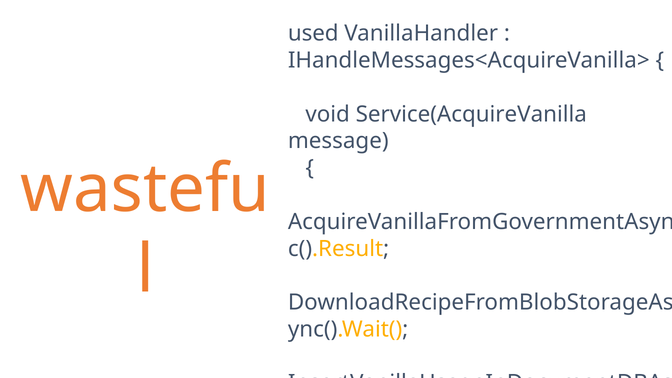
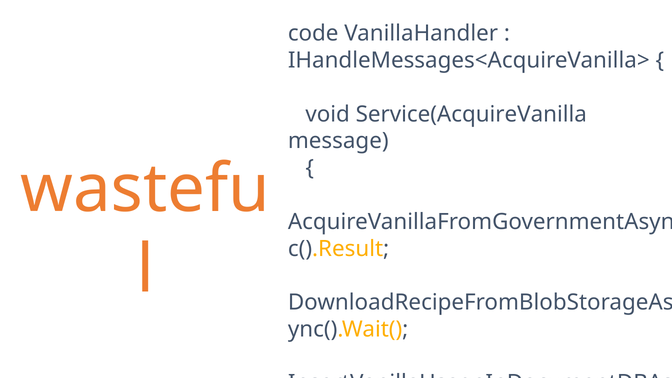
used: used -> code
